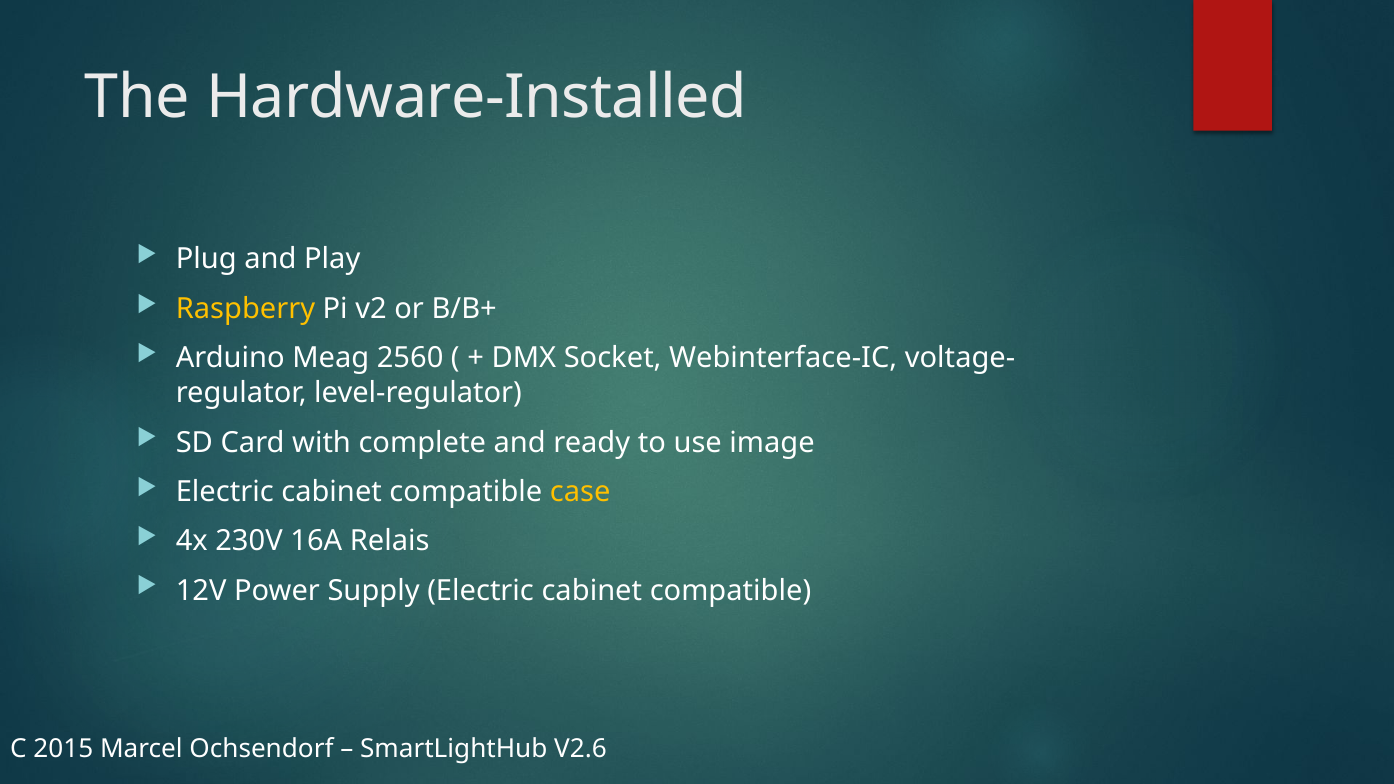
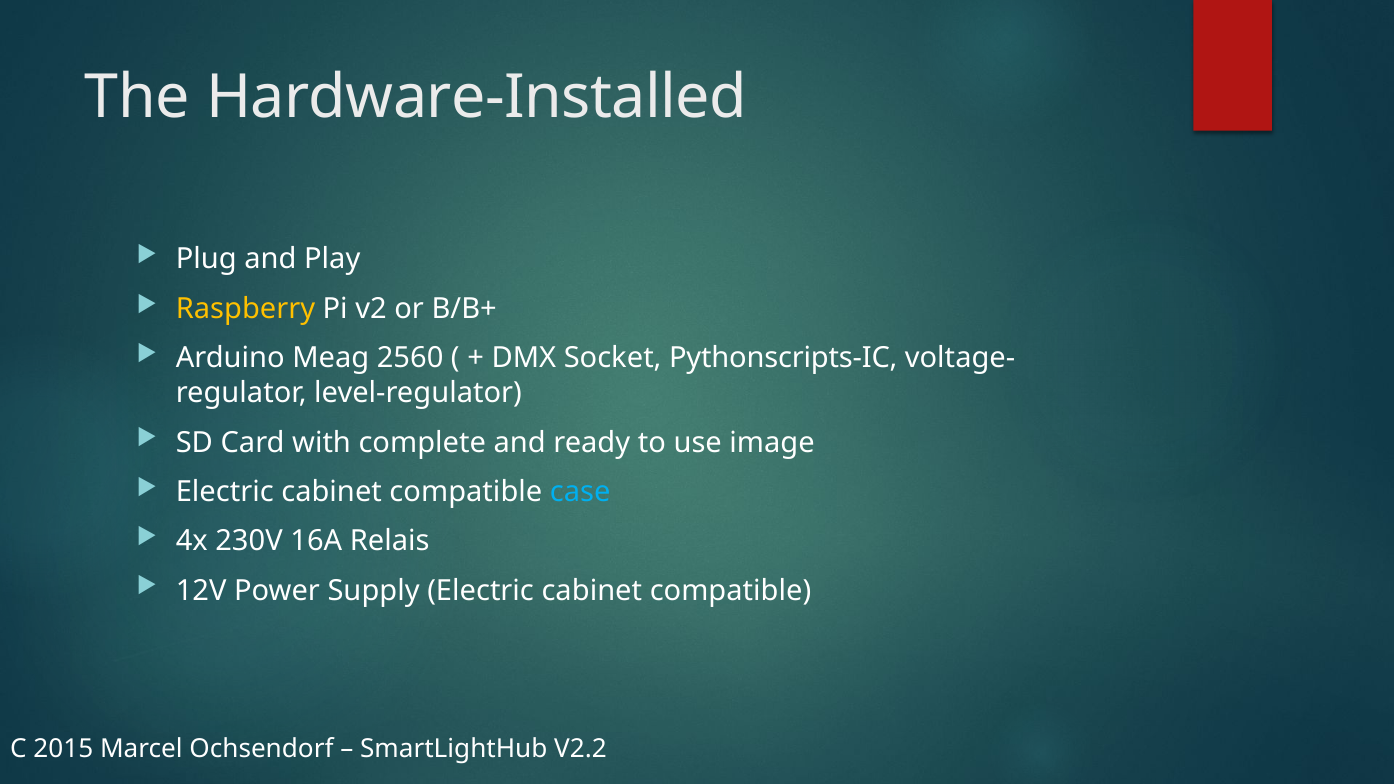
Webinterface-IC: Webinterface-IC -> Pythonscripts-IC
case colour: yellow -> light blue
V2.6: V2.6 -> V2.2
